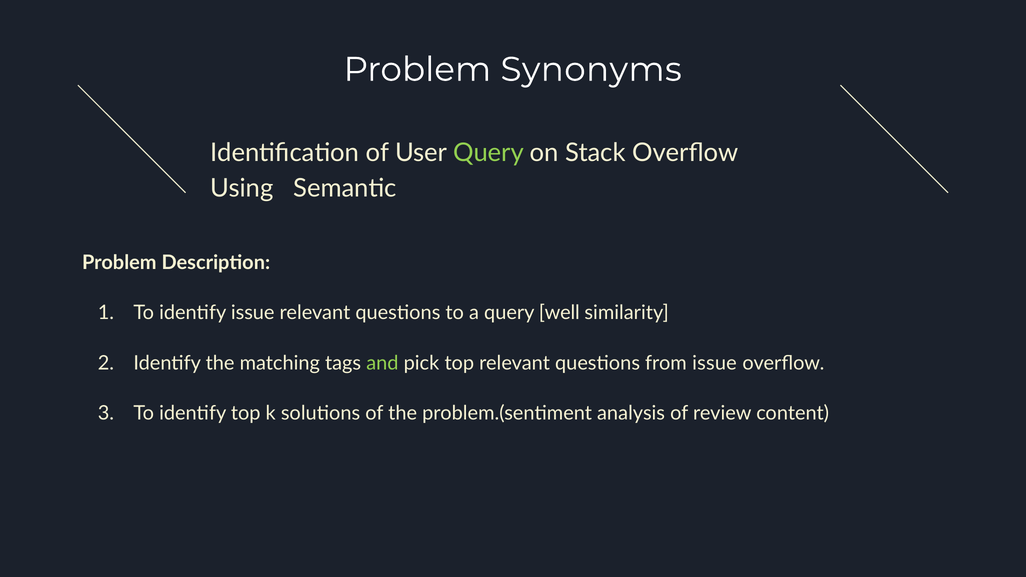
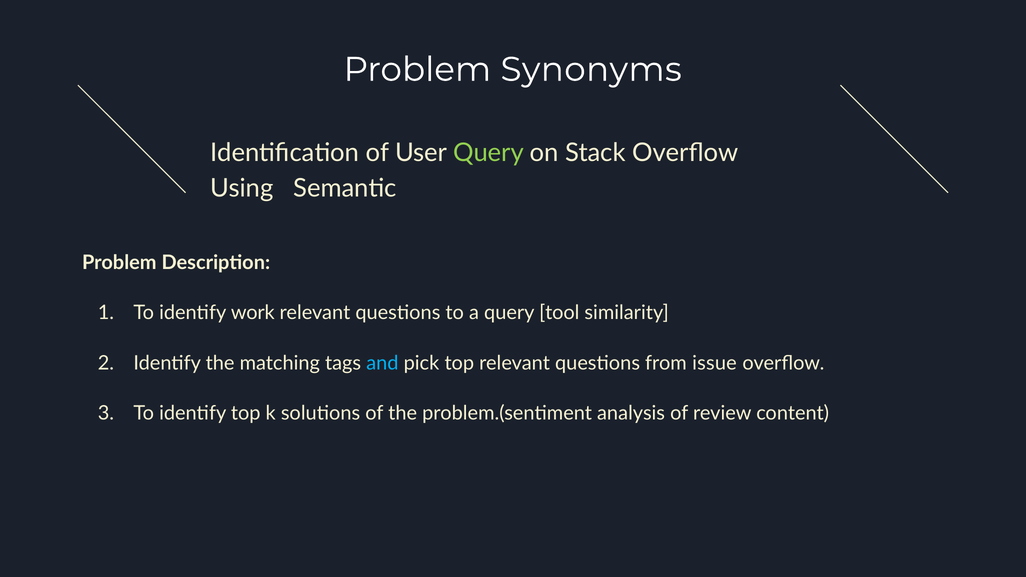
identify issue: issue -> work
well: well -> tool
and colour: light green -> light blue
